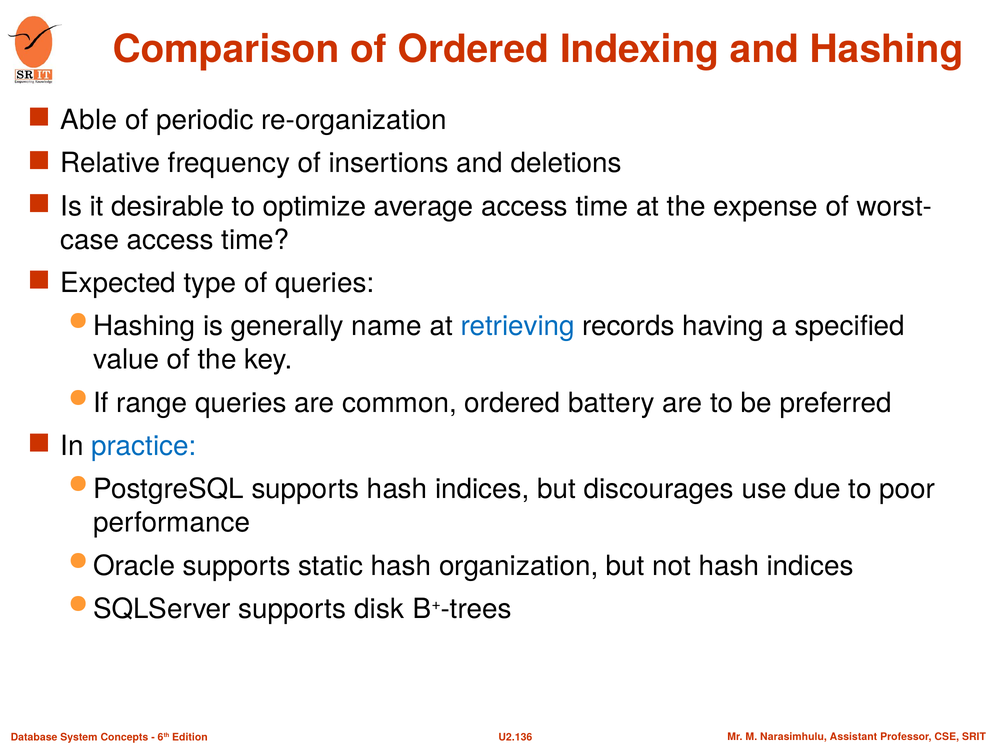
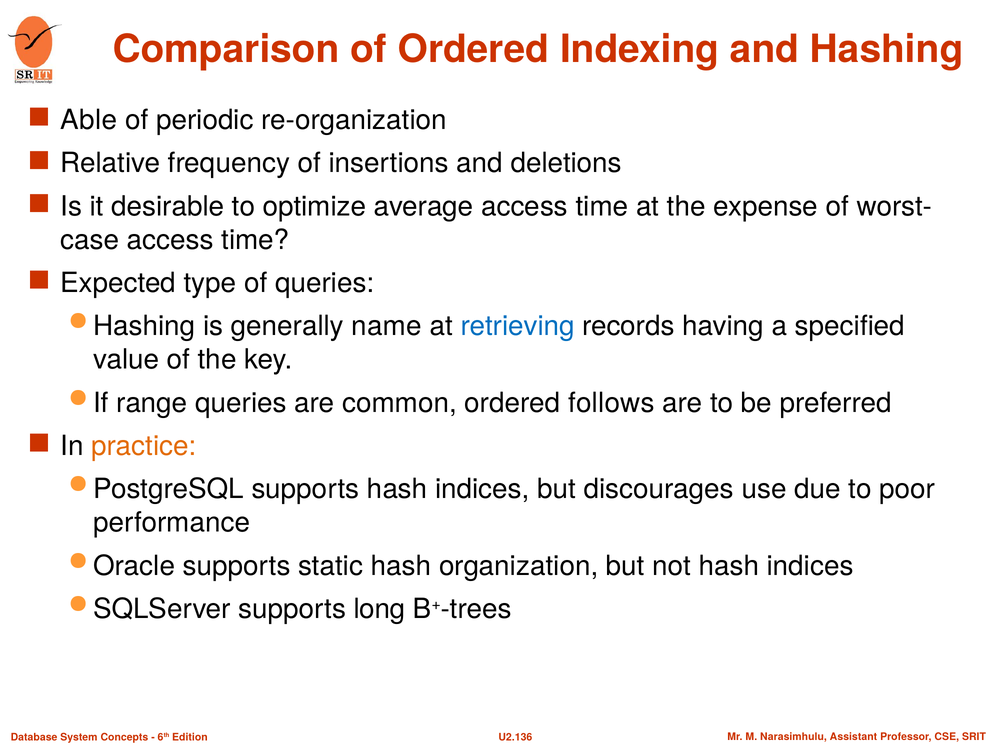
battery: battery -> follows
practice colour: blue -> orange
disk: disk -> long
